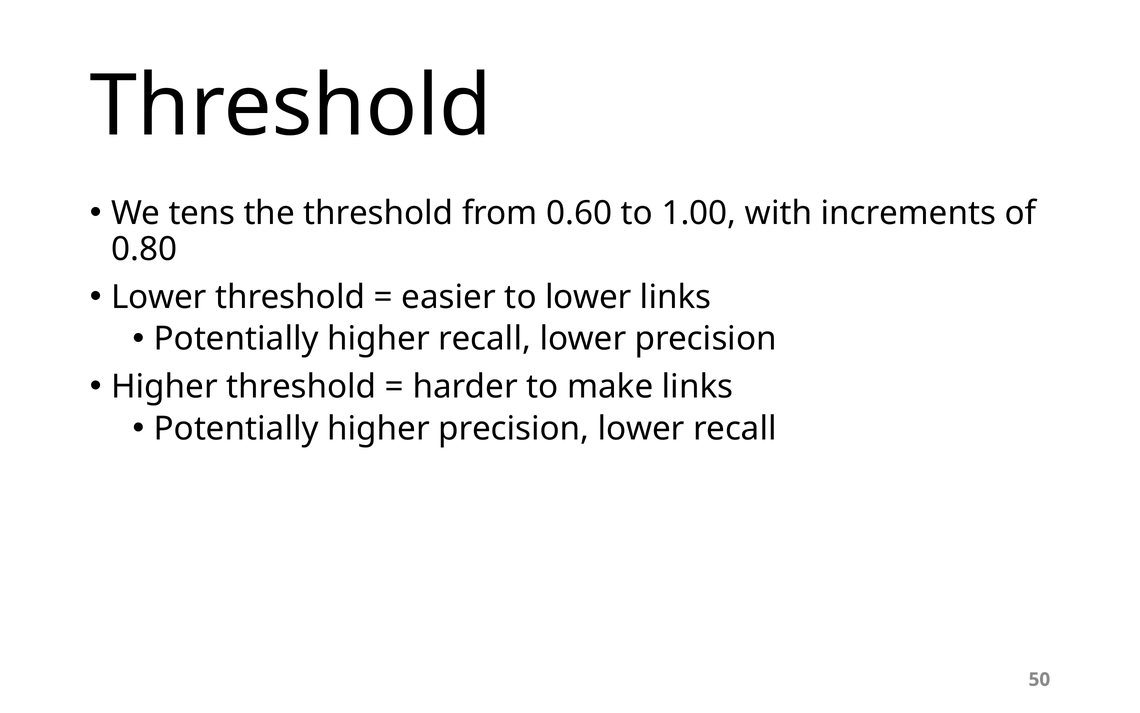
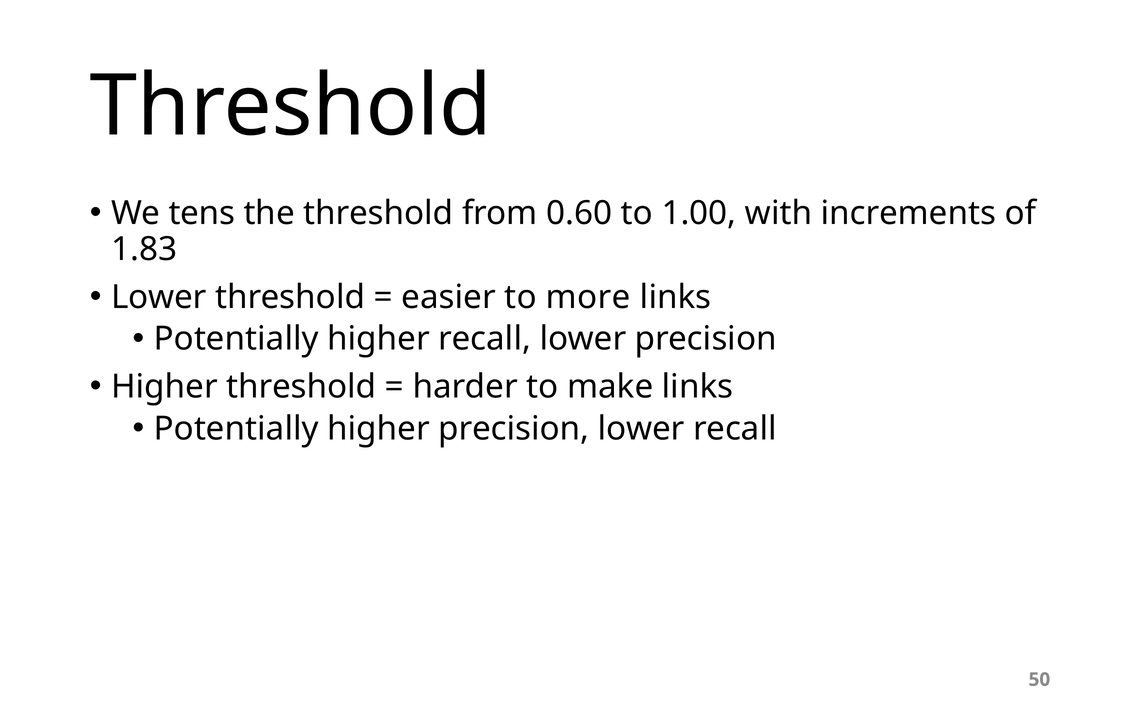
0.80: 0.80 -> 1.83
to lower: lower -> more
